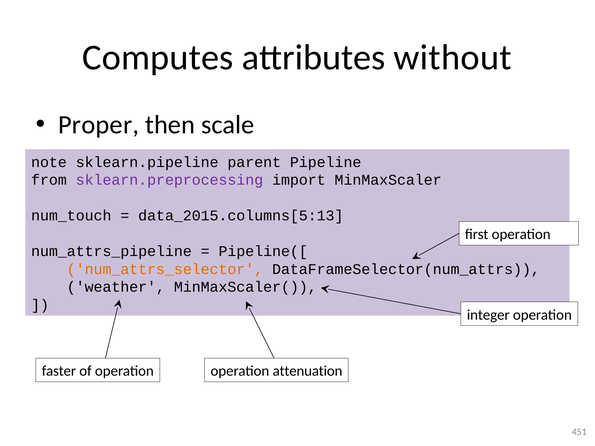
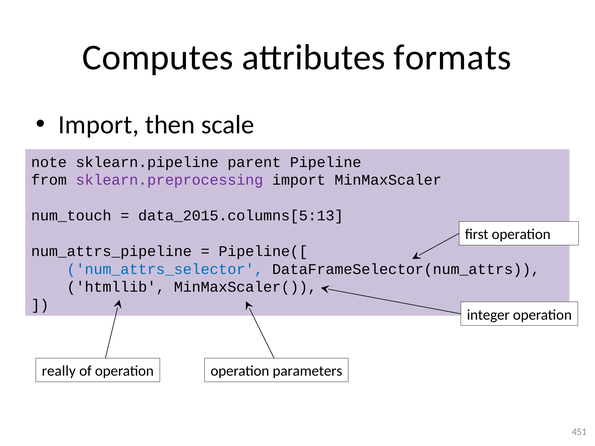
without: without -> formats
Proper at (99, 125): Proper -> Import
num_attrs_selector colour: orange -> blue
weather: weather -> htmllib
faster: faster -> really
attenuation: attenuation -> parameters
